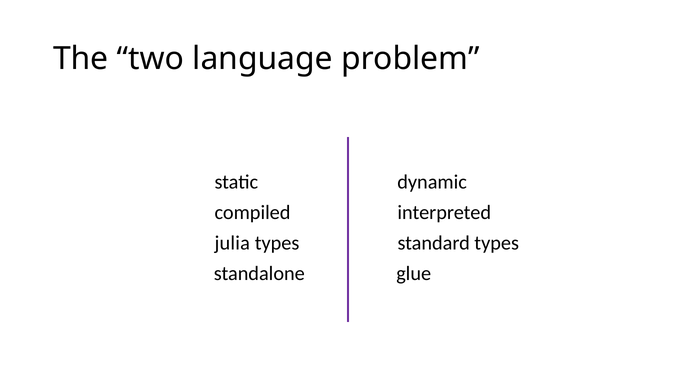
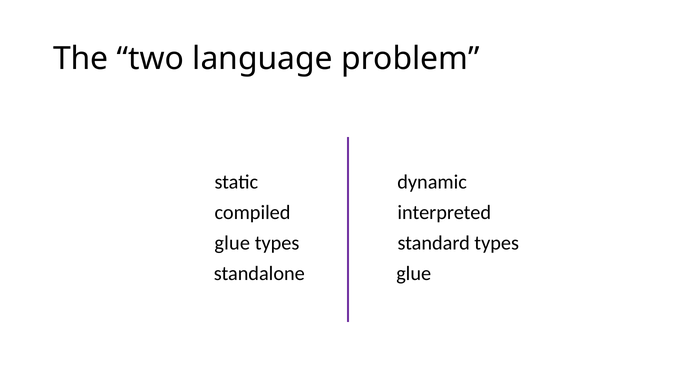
julia at (232, 243): julia -> glue
